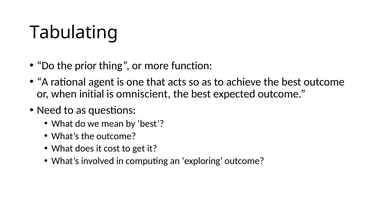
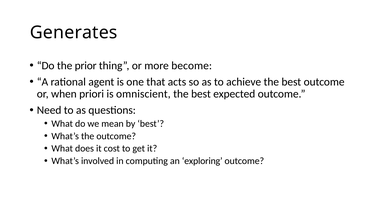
Tabulating: Tabulating -> Generates
function: function -> become
initial: initial -> priori
